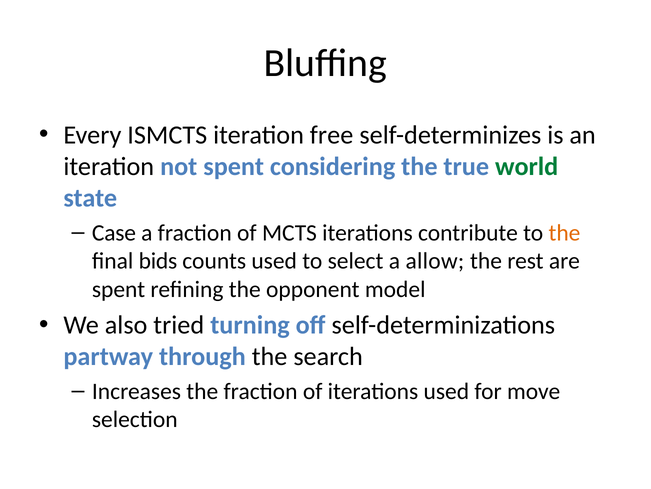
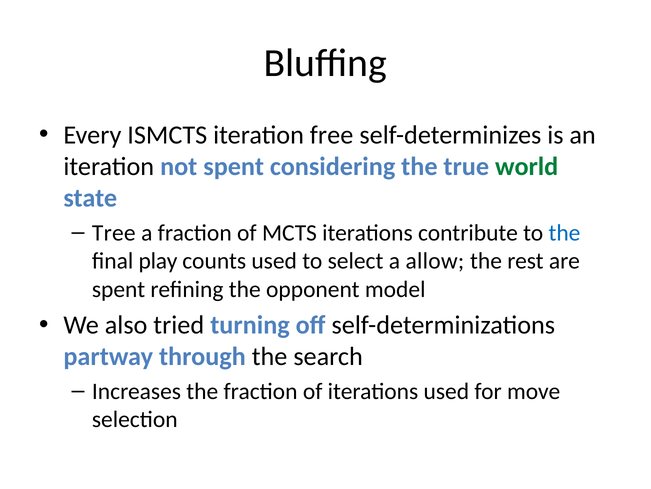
Case: Case -> Tree
the at (565, 232) colour: orange -> blue
bids: bids -> play
